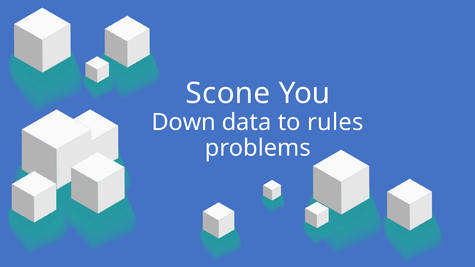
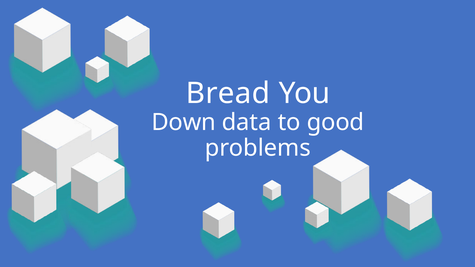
Scone: Scone -> Bread
rules: rules -> good
